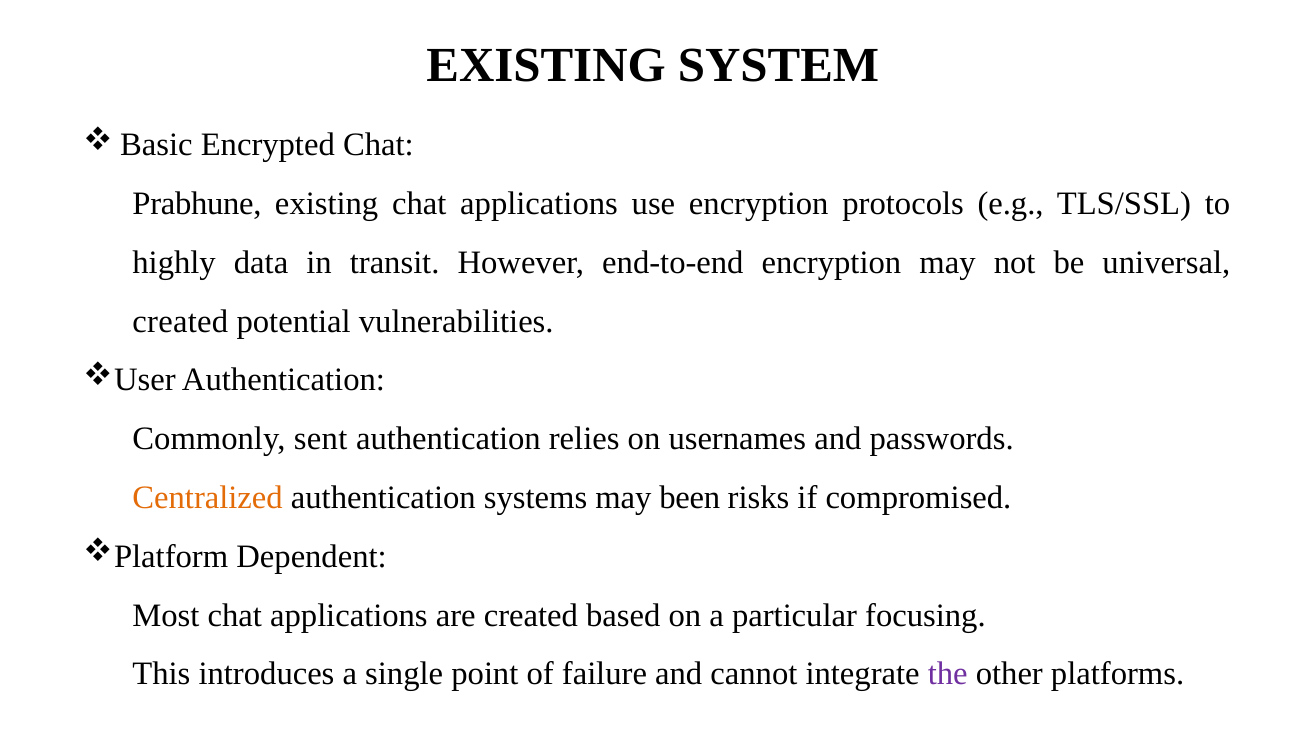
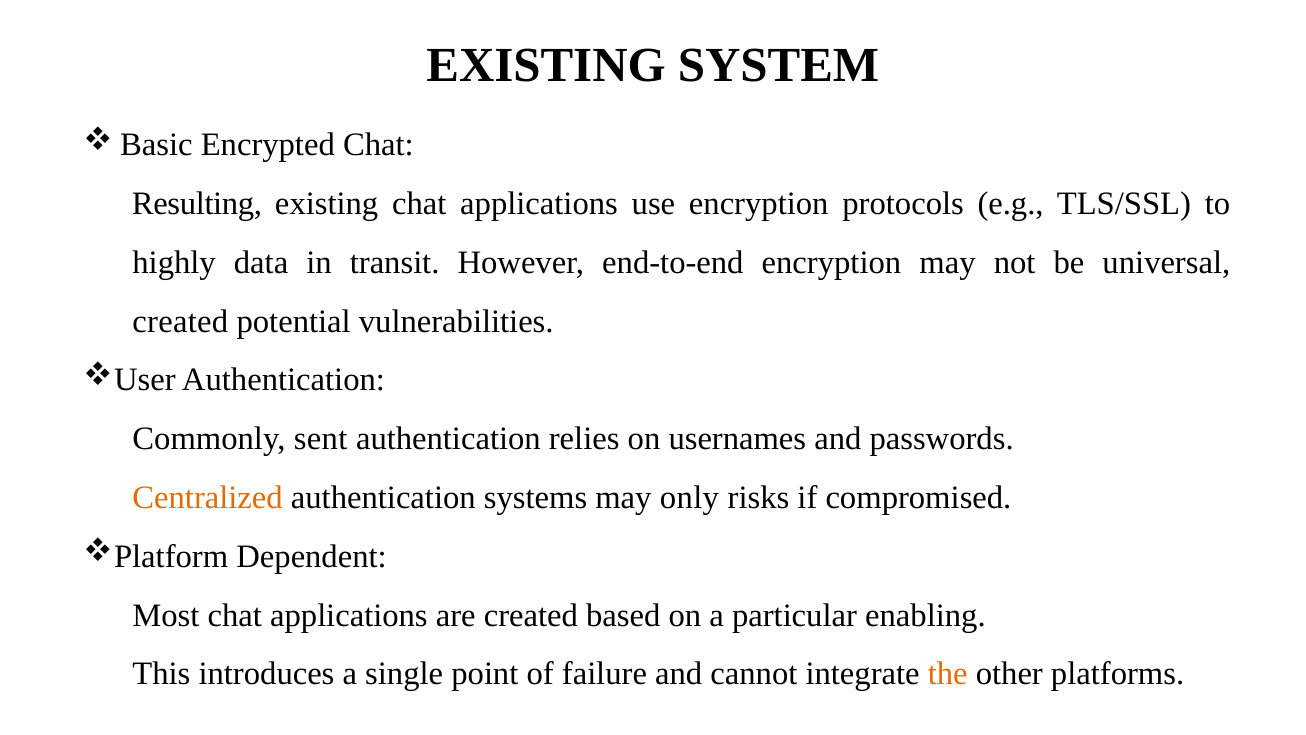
Prabhune: Prabhune -> Resulting
been: been -> only
focusing: focusing -> enabling
the colour: purple -> orange
